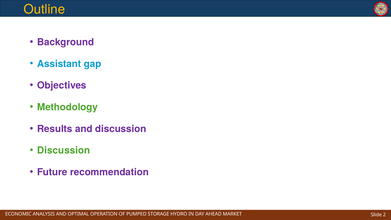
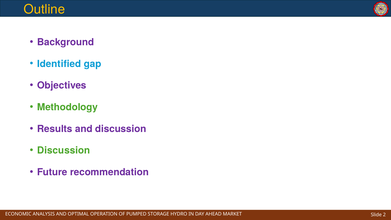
Assistant: Assistant -> Identified
